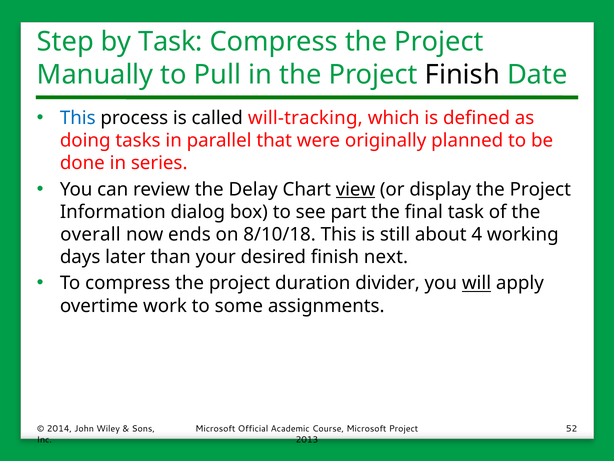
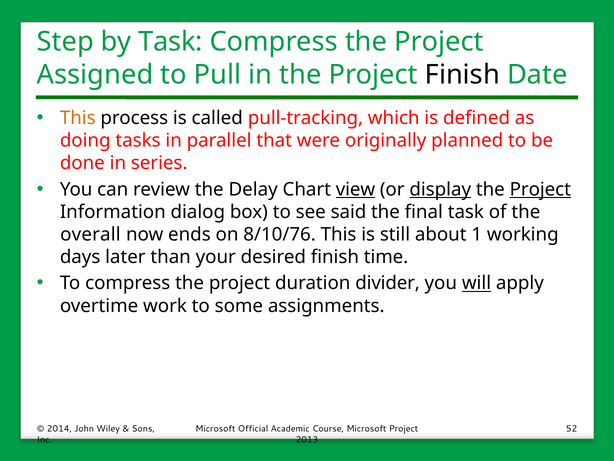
Manually: Manually -> Assigned
This at (78, 118) colour: blue -> orange
will-tracking: will-tracking -> pull-tracking
display underline: none -> present
Project at (540, 189) underline: none -> present
part: part -> said
8/10/18: 8/10/18 -> 8/10/76
4: 4 -> 1
next: next -> time
